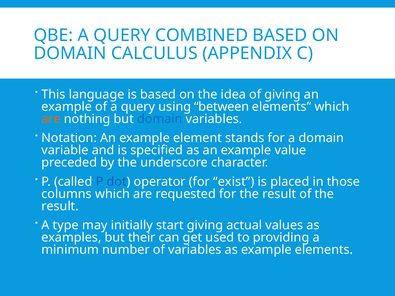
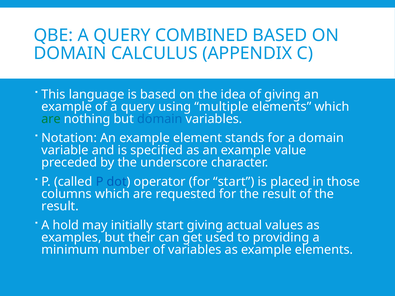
between: between -> multiple
are at (51, 119) colour: orange -> green
for exist: exist -> start
type: type -> hold
